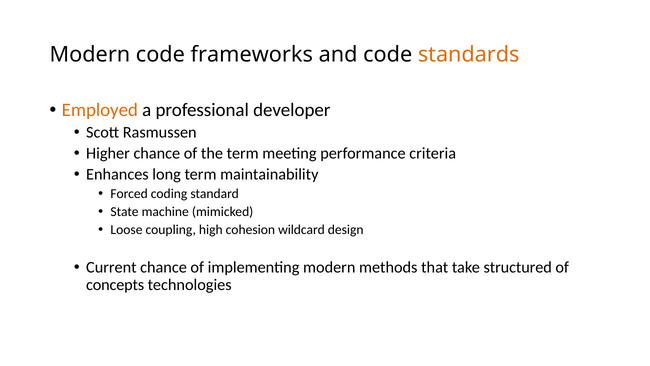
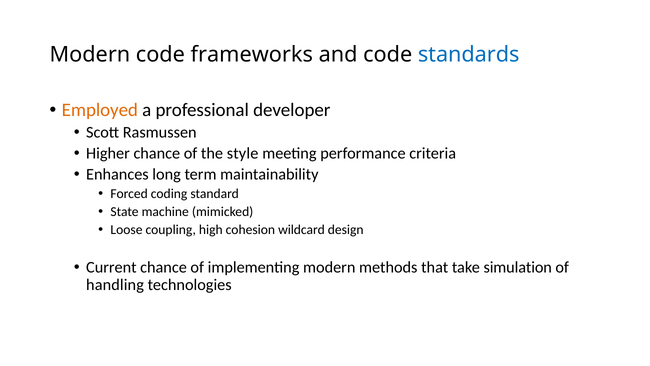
standards colour: orange -> blue
the term: term -> style
structured: structured -> simulation
concepts: concepts -> handling
